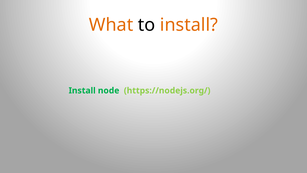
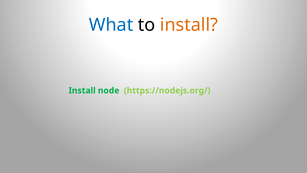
What colour: orange -> blue
